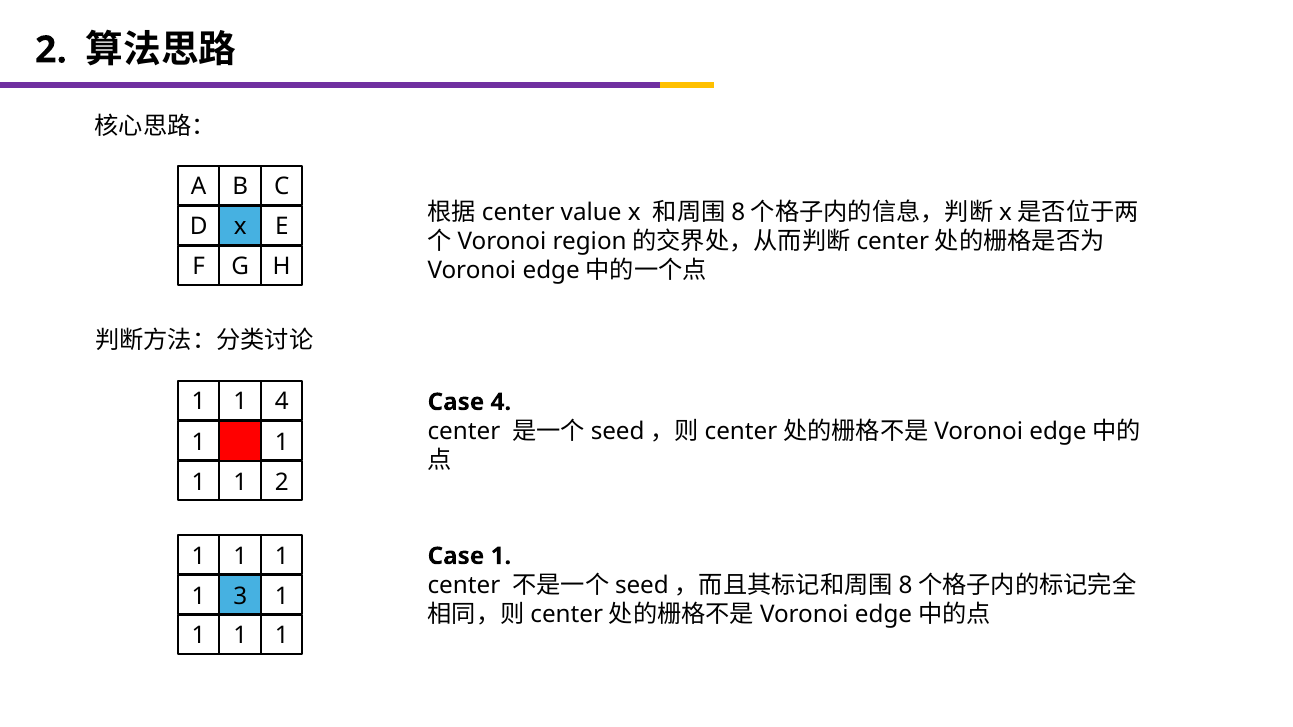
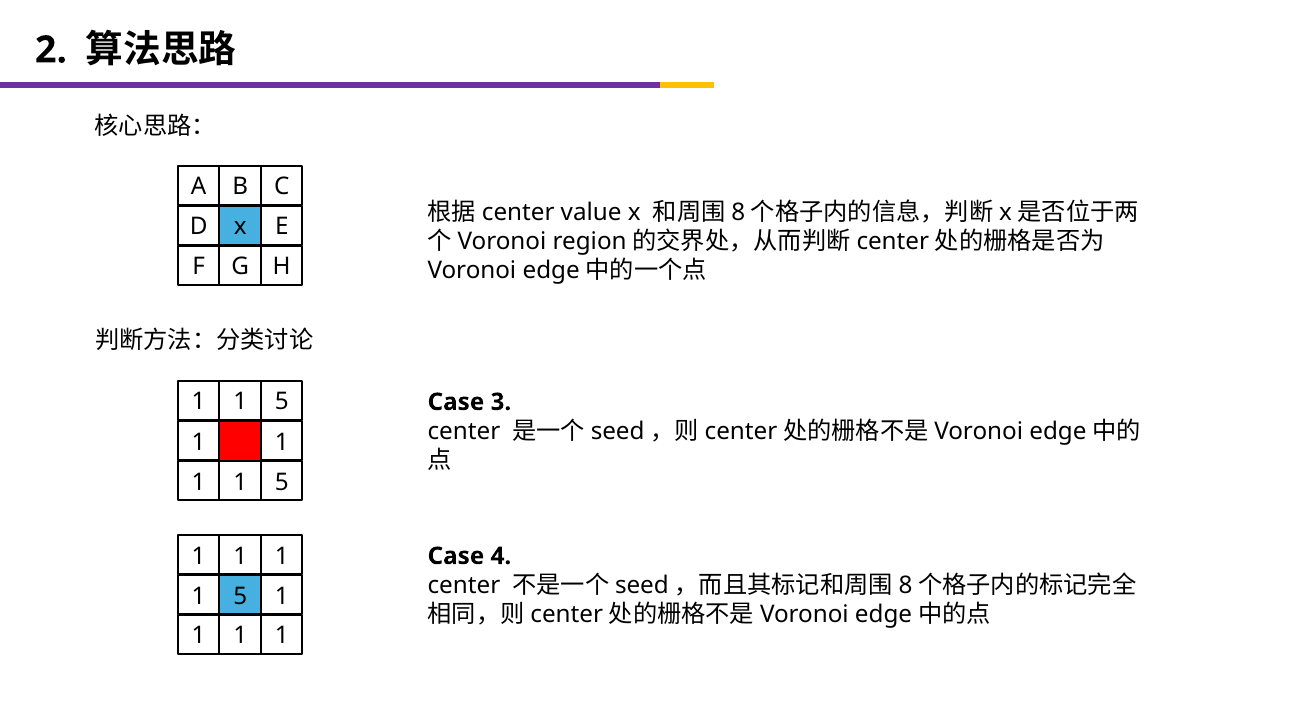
4 at (282, 402): 4 -> 5
Case 4: 4 -> 3
2 at (282, 482): 2 -> 5
Case 1: 1 -> 4
3 at (240, 596): 3 -> 5
